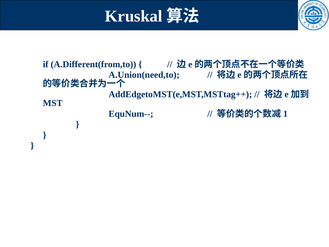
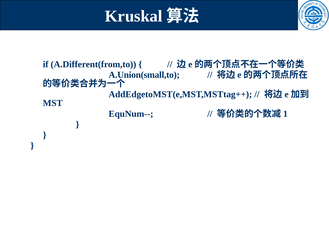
A.Union(need,to: A.Union(need,to -> A.Union(small,to
